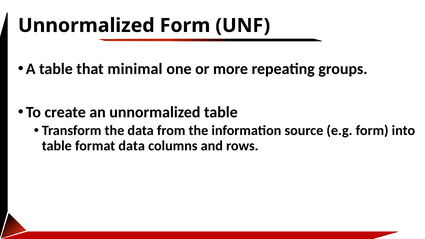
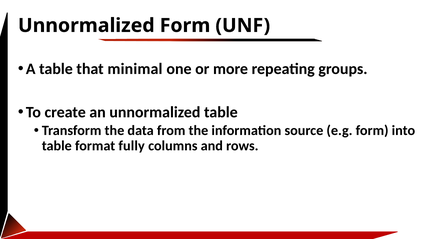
format data: data -> fully
